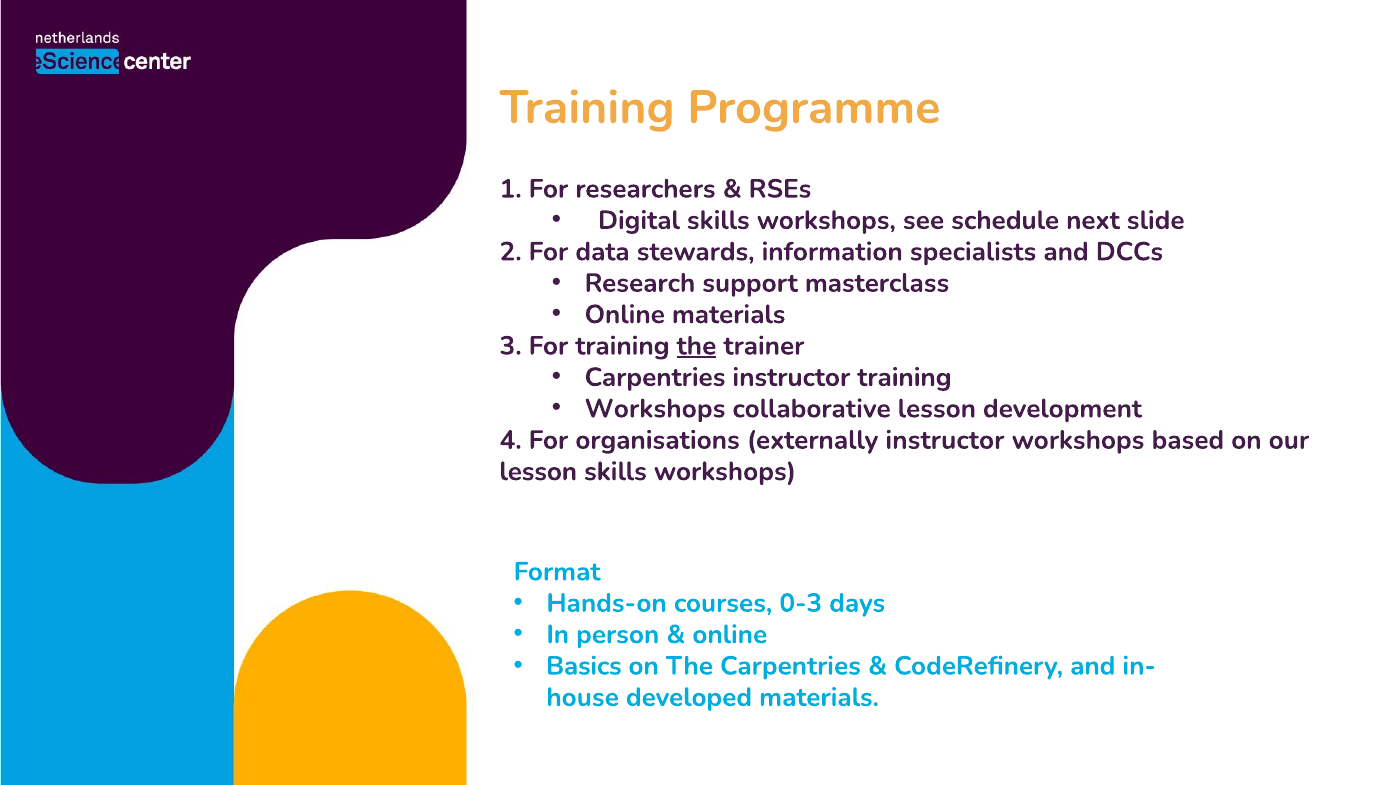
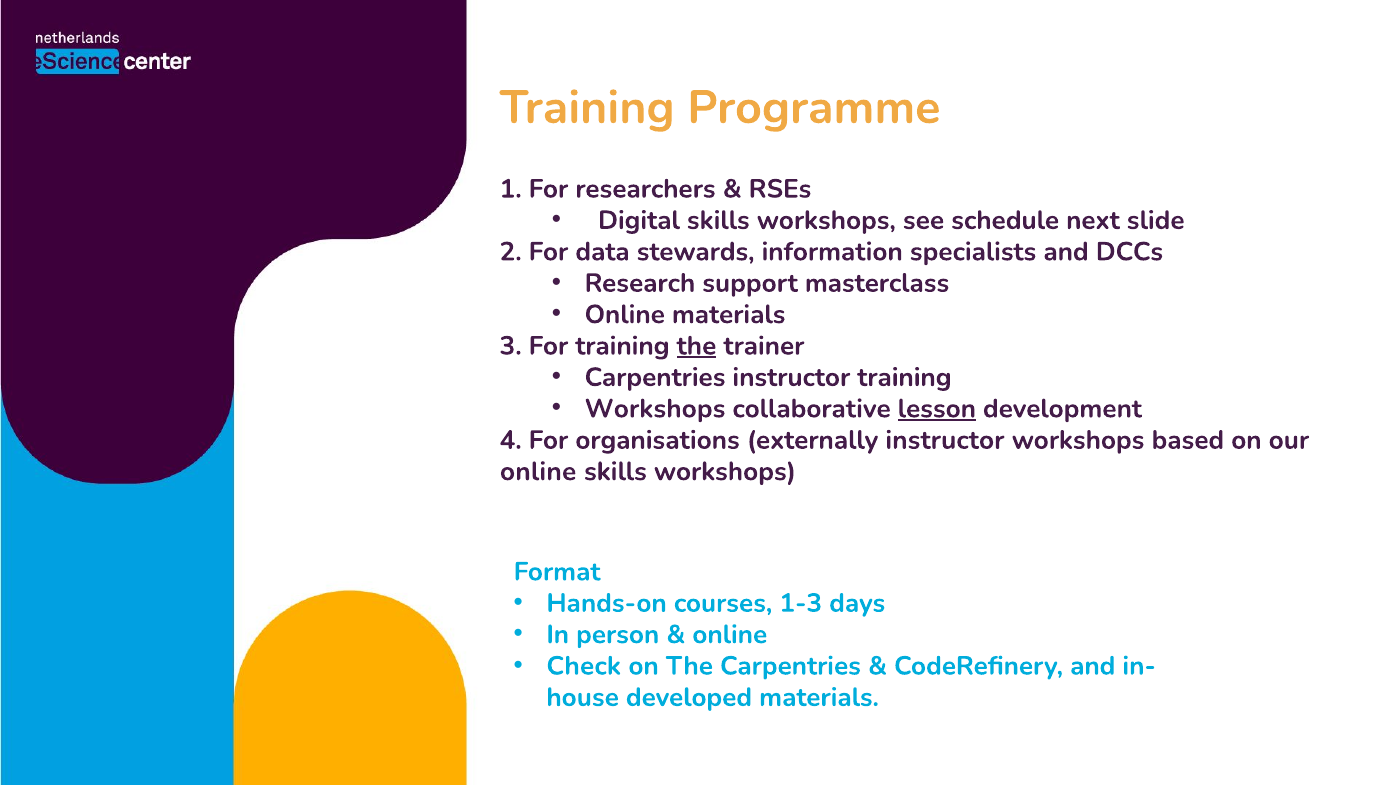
lesson at (937, 409) underline: none -> present
lesson at (538, 472): lesson -> online
0-3: 0-3 -> 1-3
Basics: Basics -> Check
